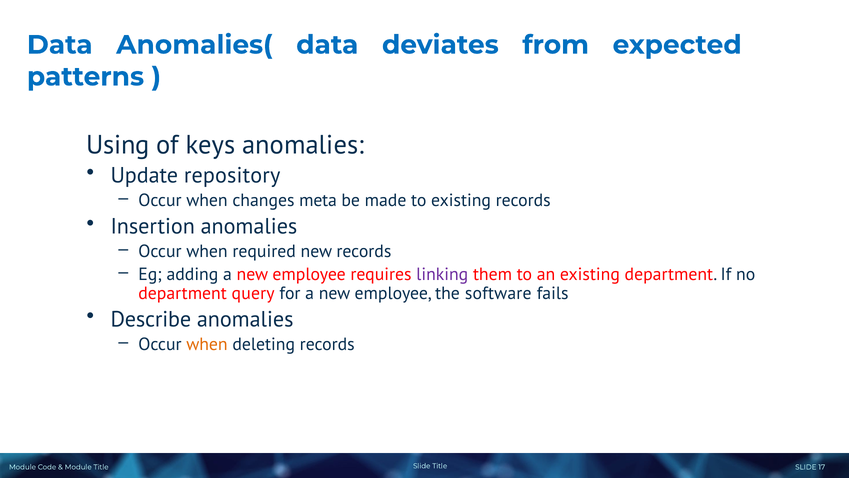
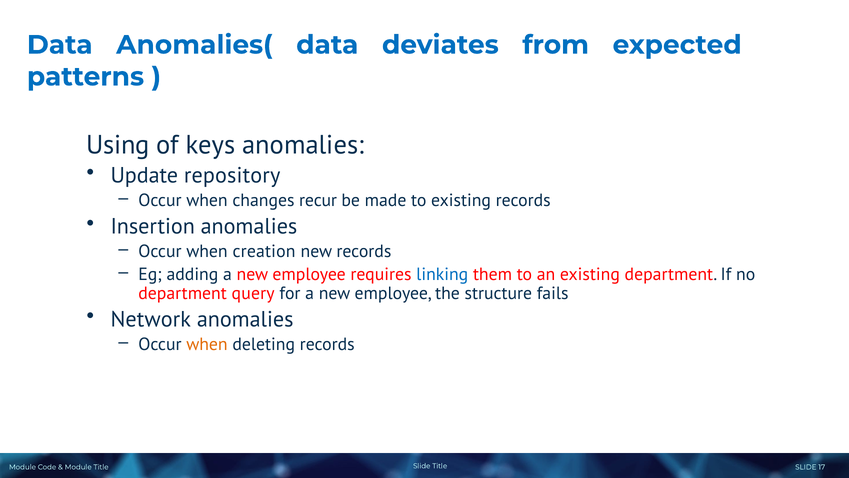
meta: meta -> recur
required: required -> creation
linking colour: purple -> blue
software: software -> structure
Describe: Describe -> Network
